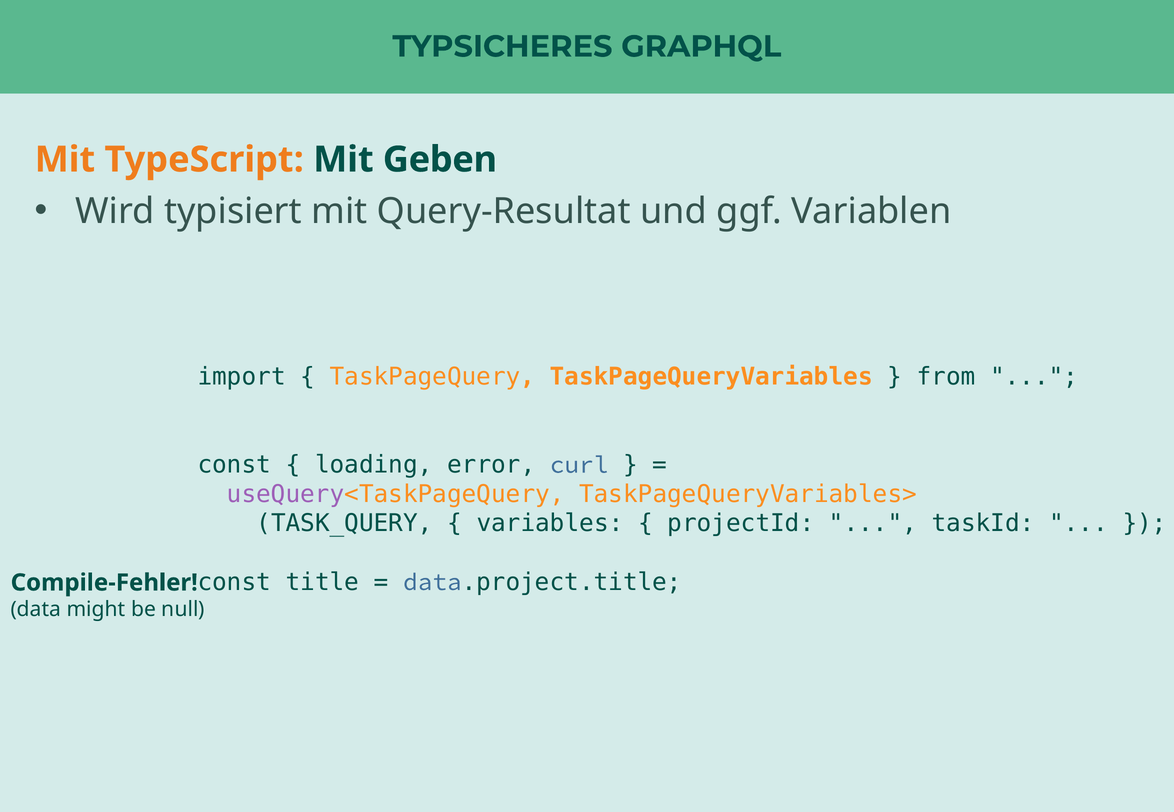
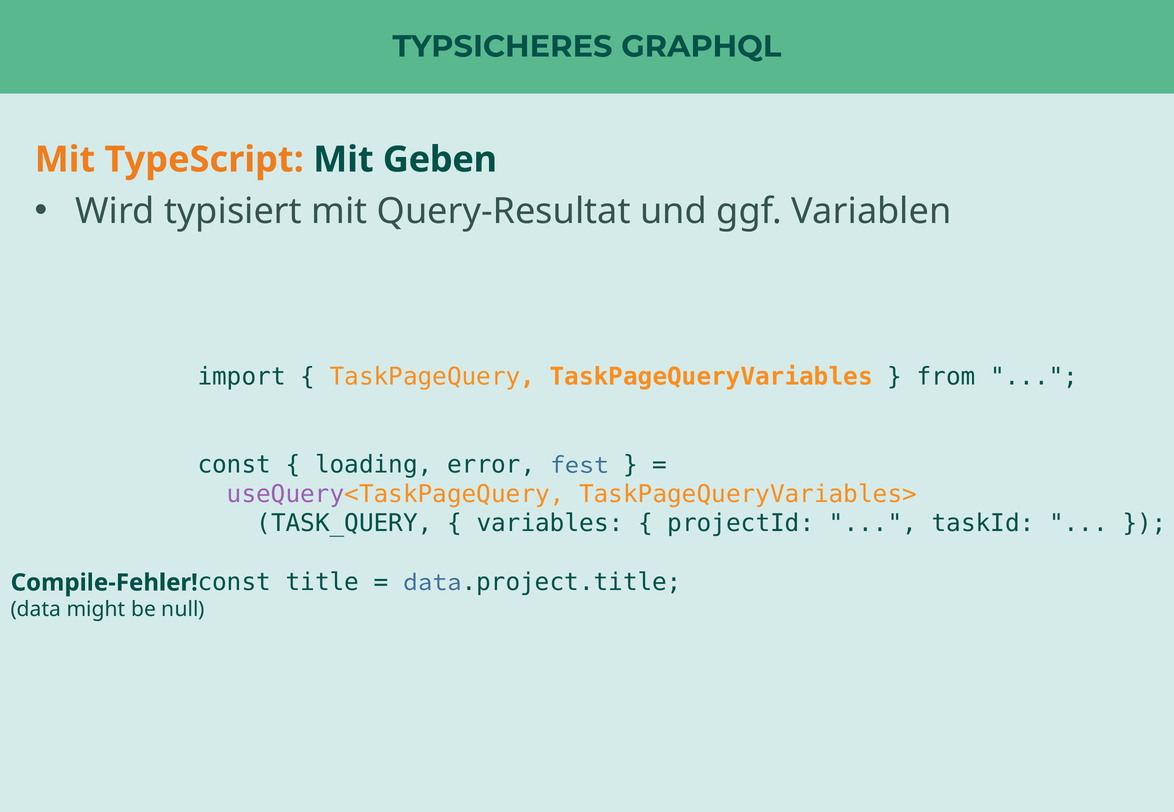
curl: curl -> fest
